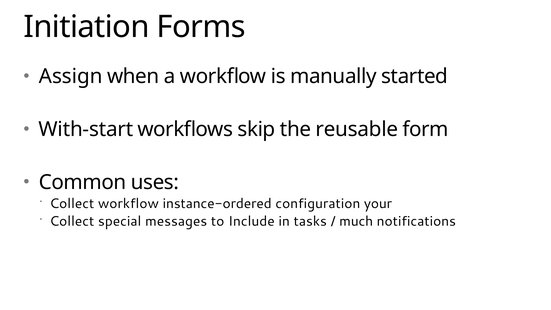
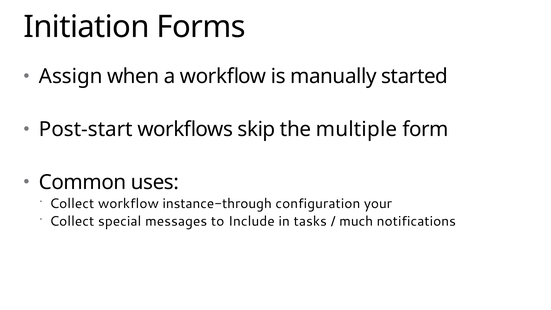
With-start: With-start -> Post-start
reusable: reusable -> multiple
instance-ordered: instance-ordered -> instance-through
